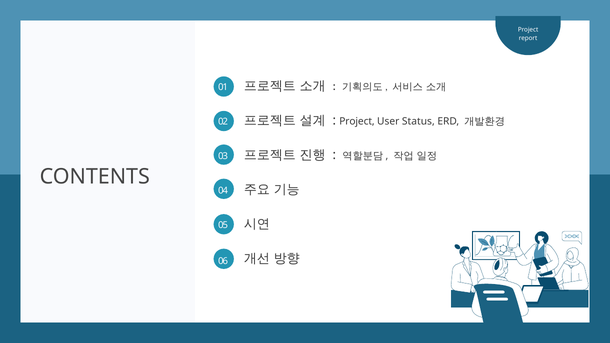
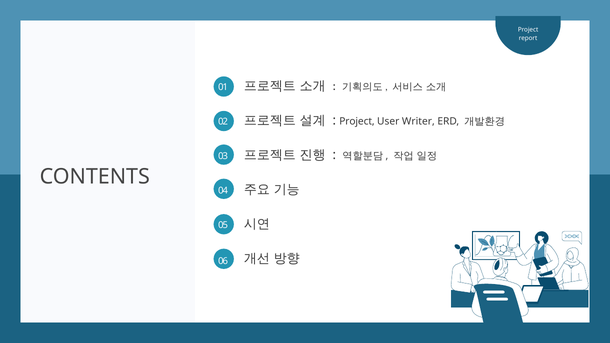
Status: Status -> Writer
